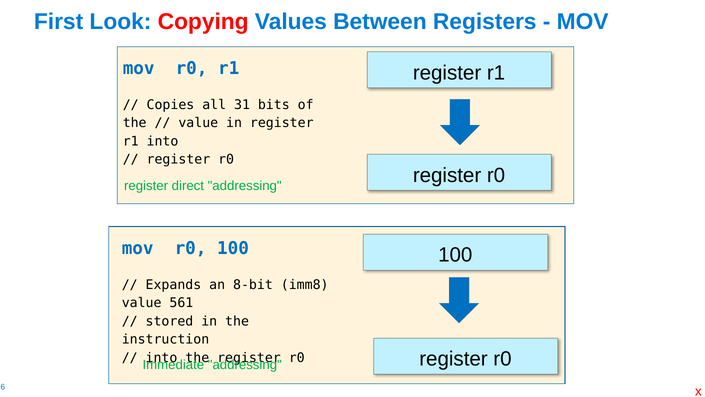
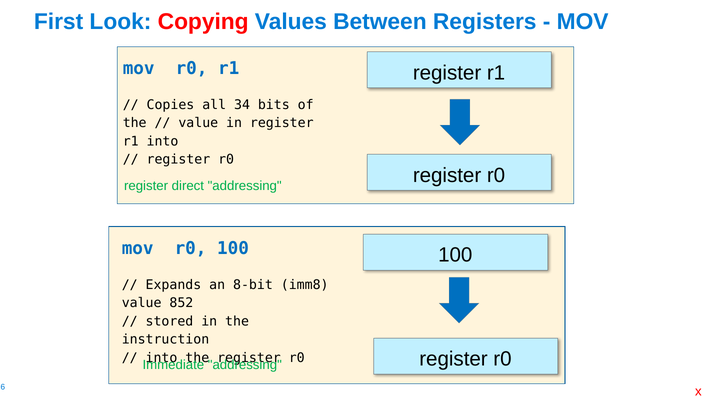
31: 31 -> 34
561: 561 -> 852
